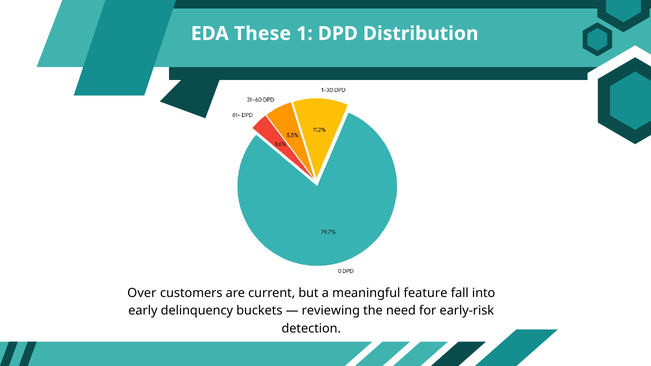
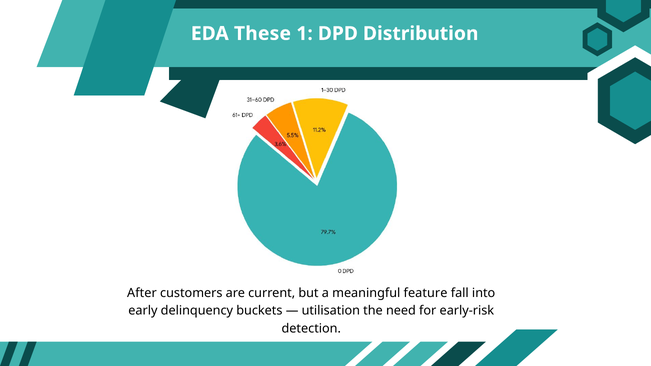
Over: Over -> After
reviewing: reviewing -> utilisation
